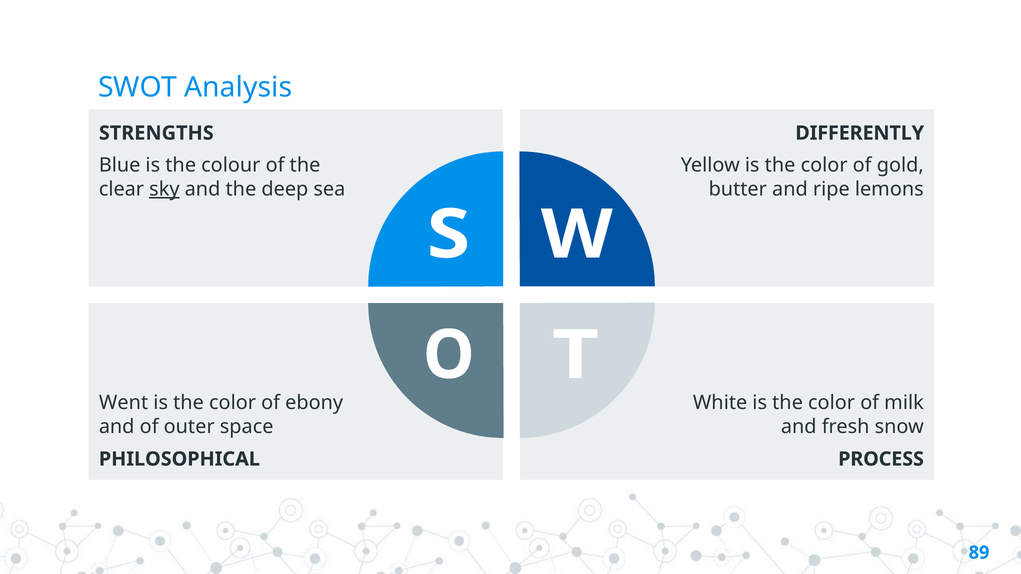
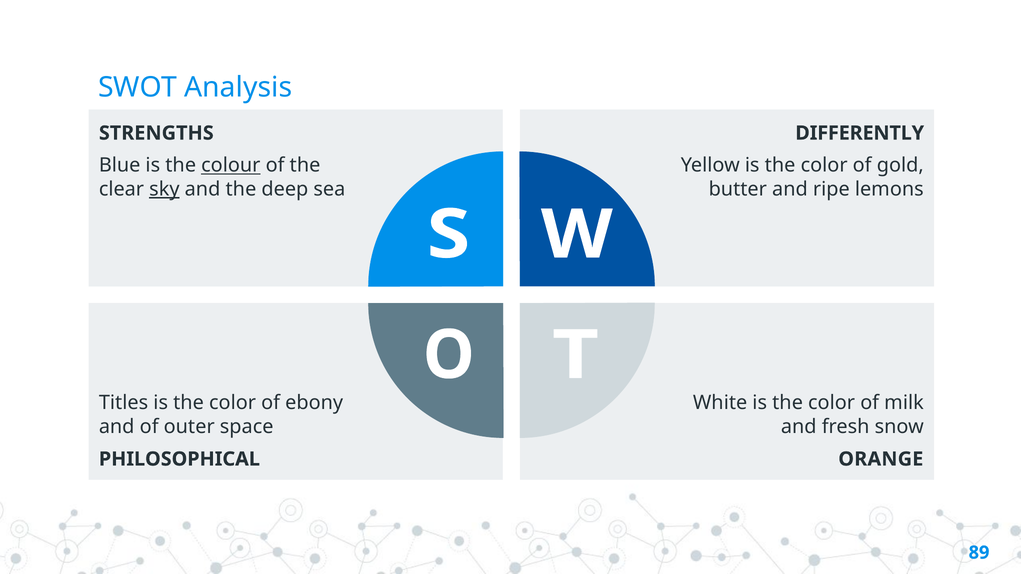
colour underline: none -> present
Went: Went -> Titles
PROCESS: PROCESS -> ORANGE
